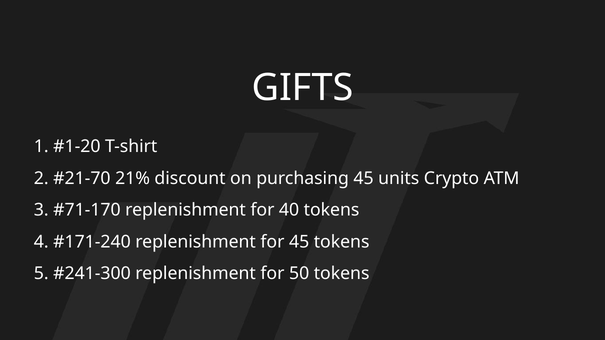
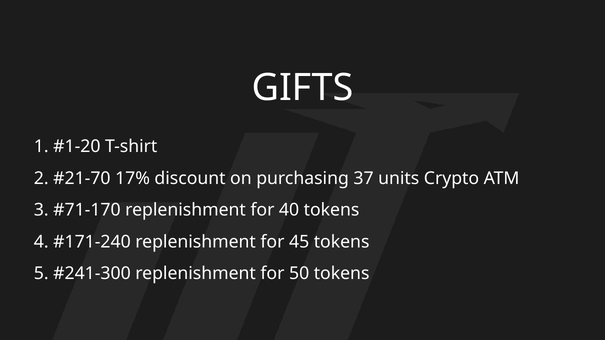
21%: 21% -> 17%
purchasing 45: 45 -> 37
